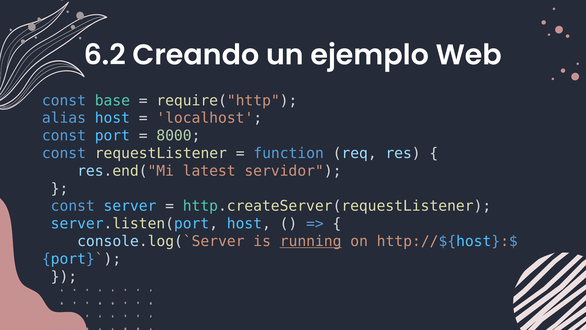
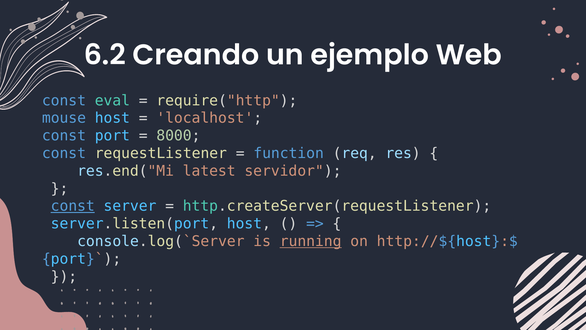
base: base -> eval
alias: alias -> mouse
const at (73, 206) underline: none -> present
